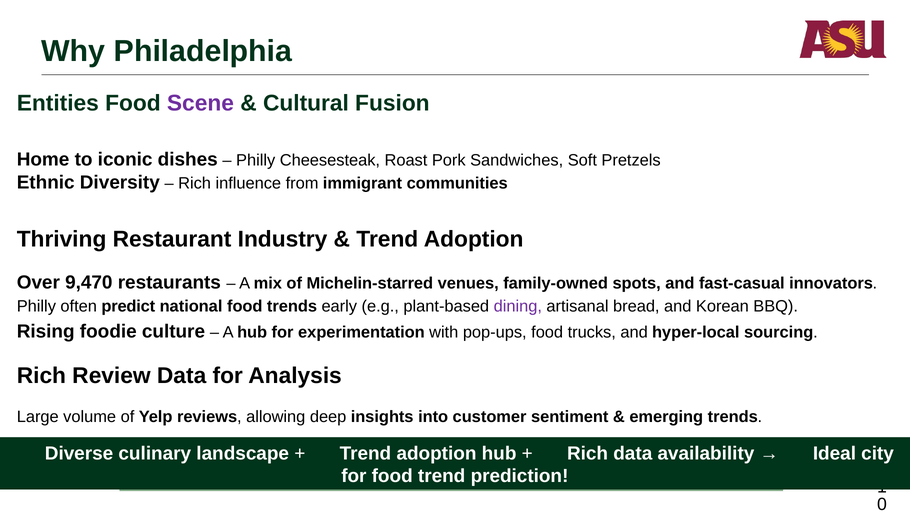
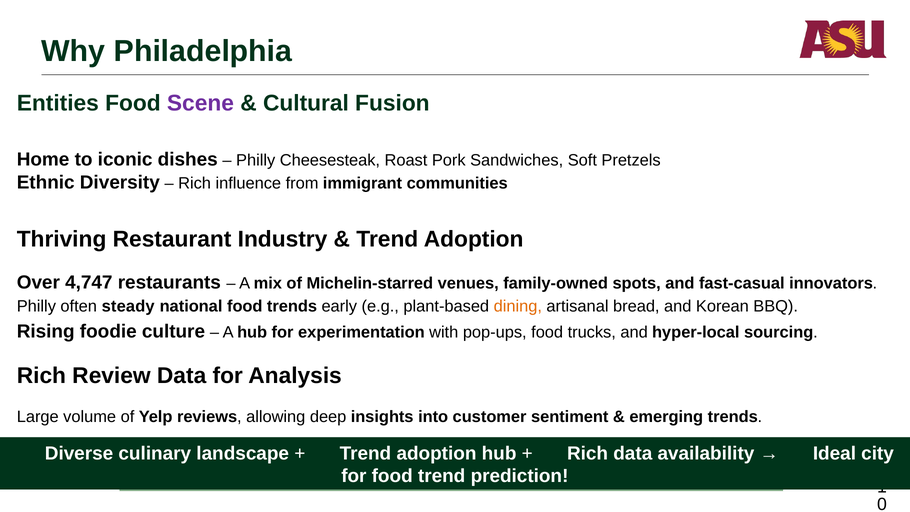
9,470: 9,470 -> 4,747
predict: predict -> steady
dining colour: purple -> orange
